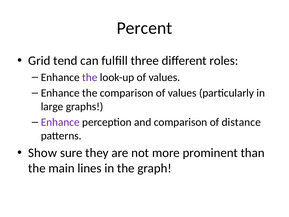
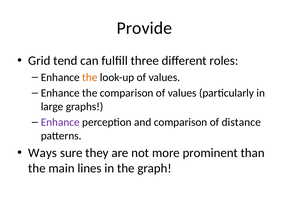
Percent: Percent -> Provide
the at (90, 77) colour: purple -> orange
Show: Show -> Ways
